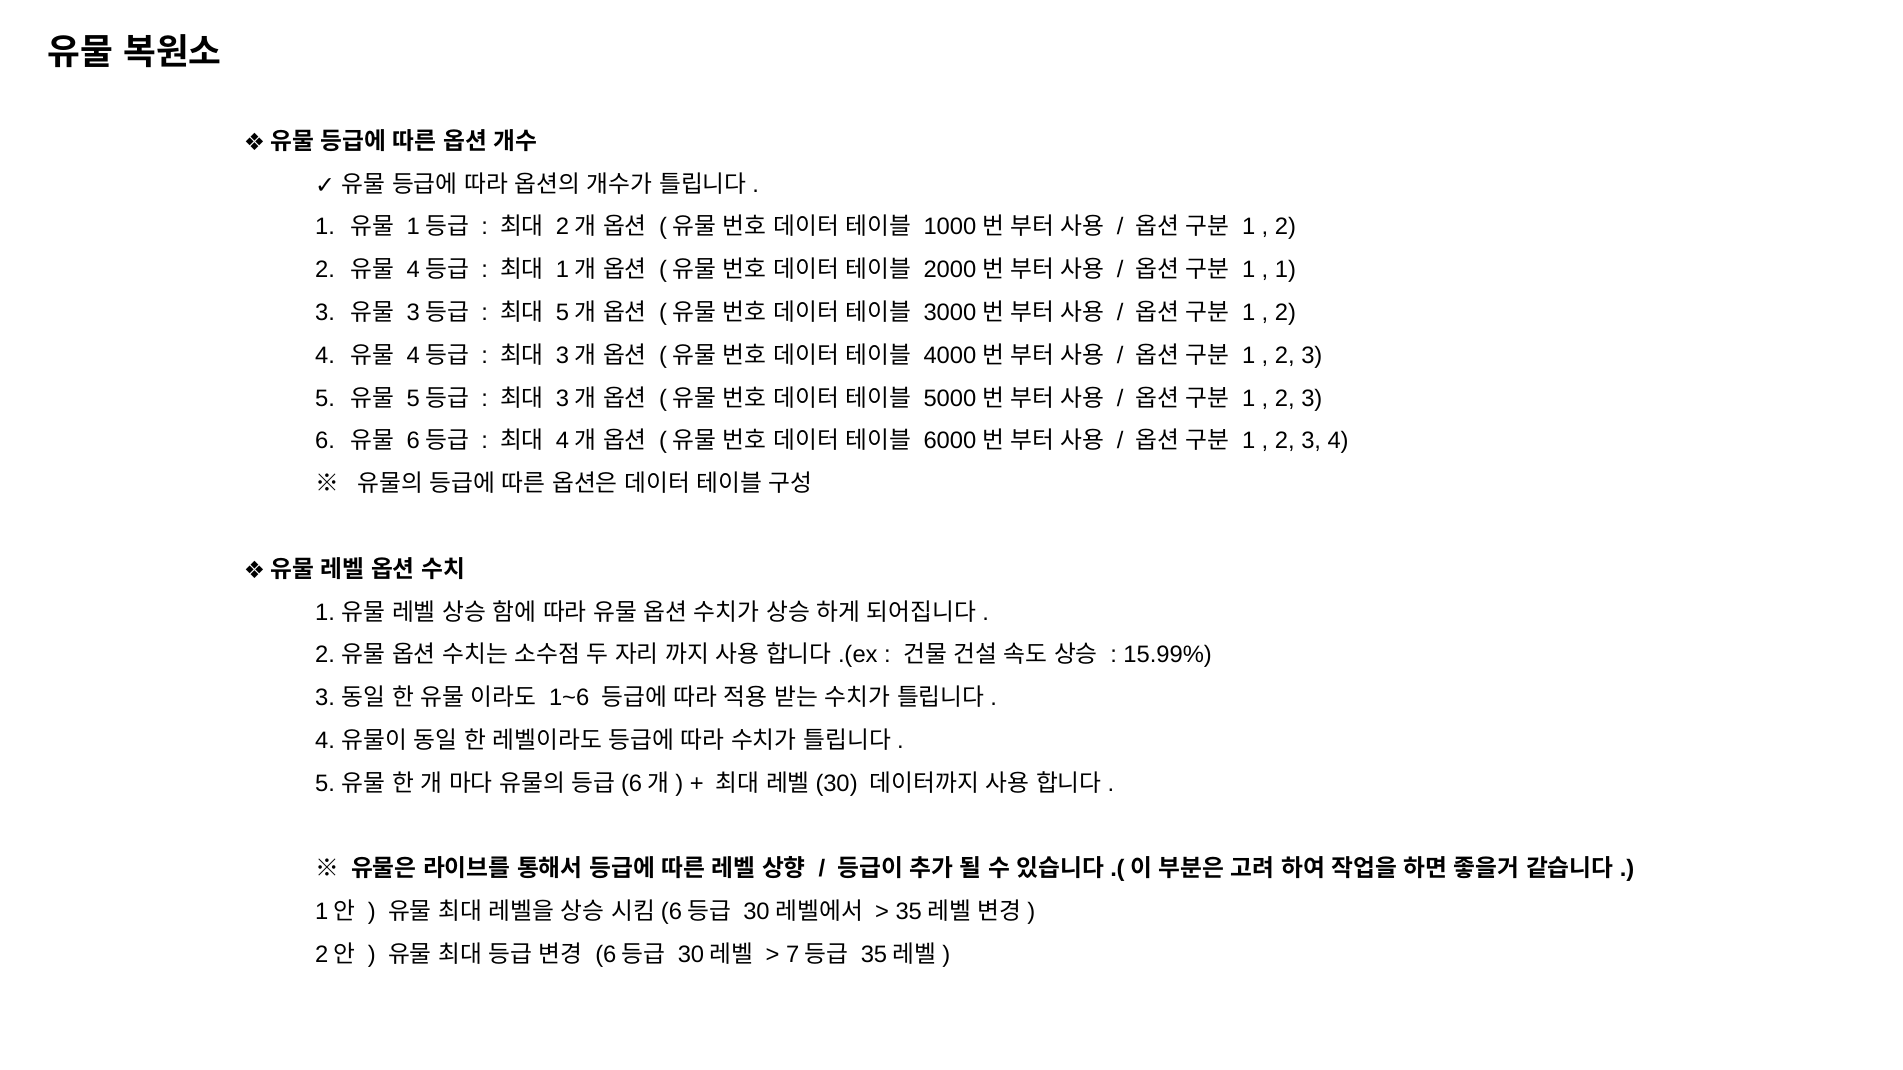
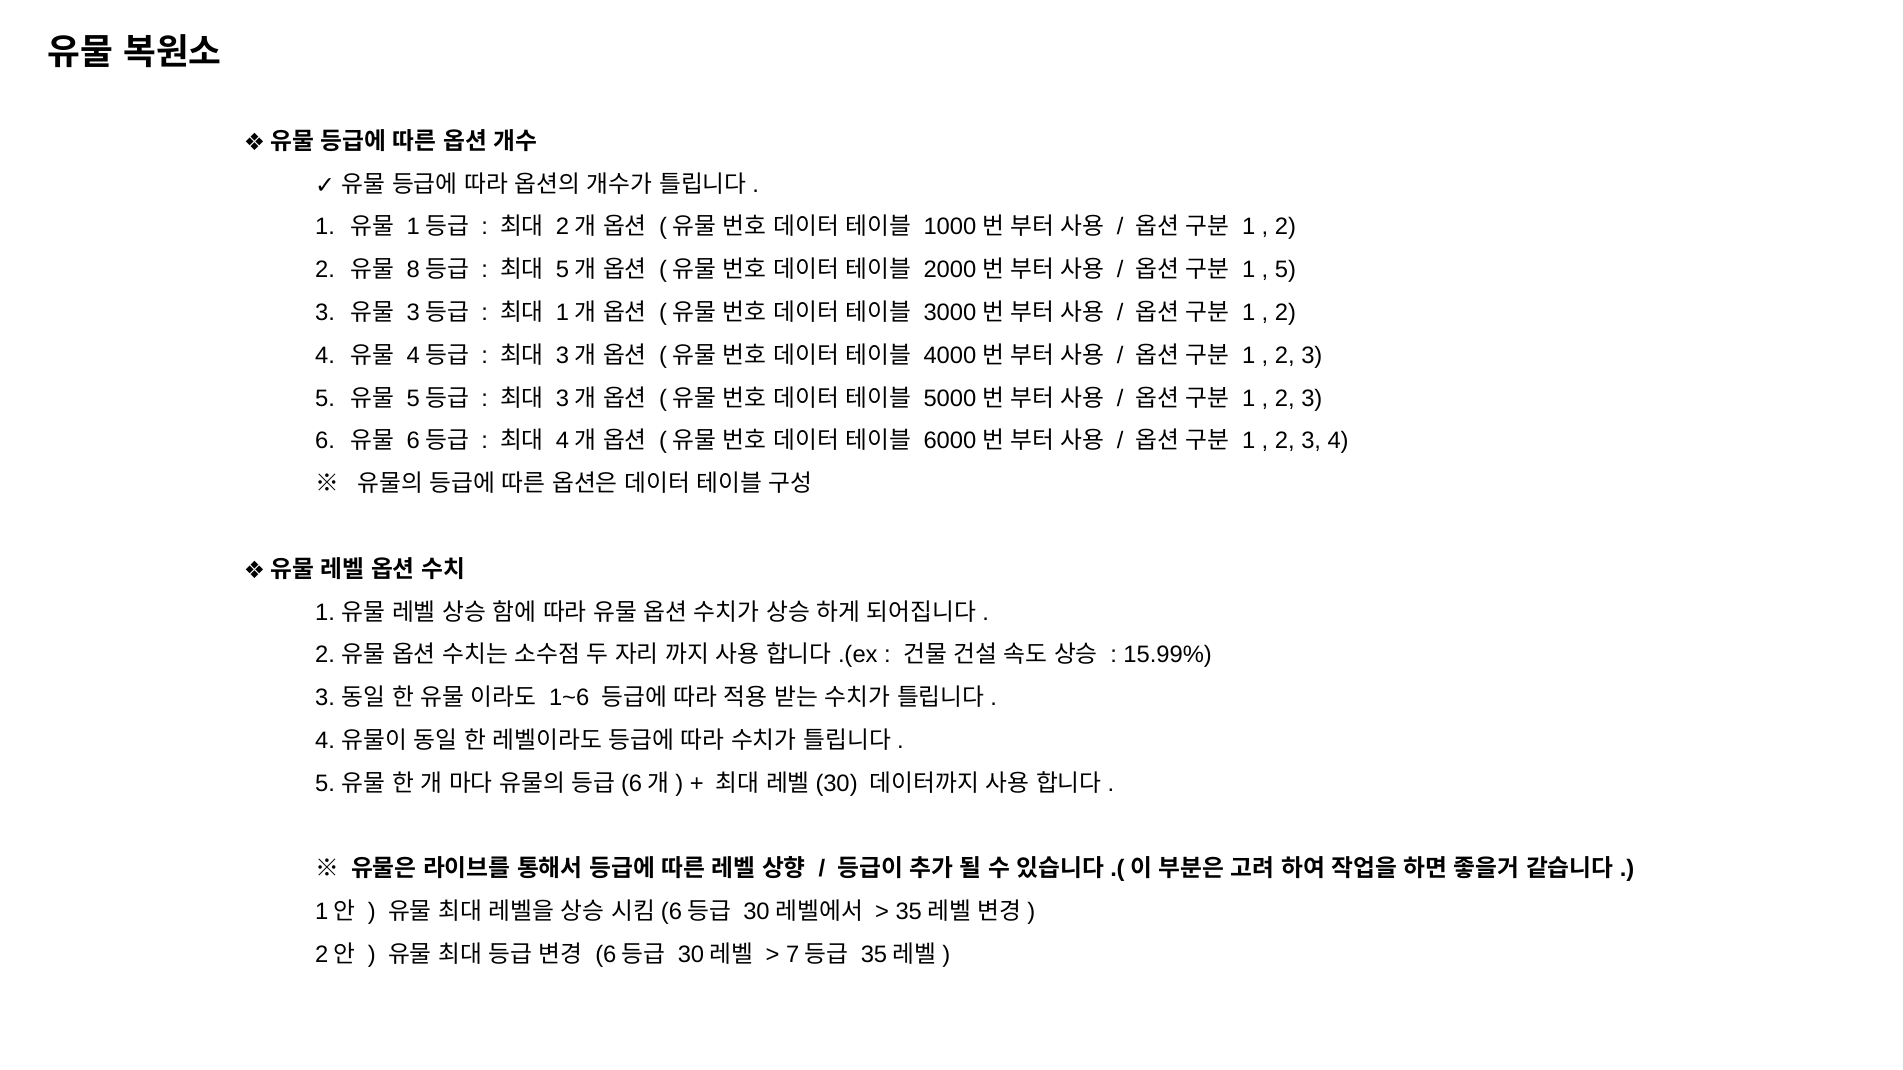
4 at (413, 270): 4 -> 8
1 at (563, 270): 1 -> 5
1 at (1285, 270): 1 -> 5
5 at (563, 313): 5 -> 1
